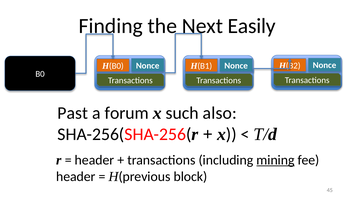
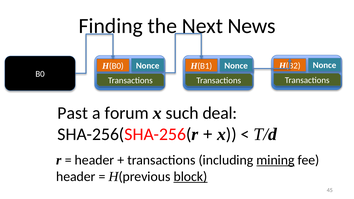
Easily: Easily -> News
also: also -> deal
block underline: none -> present
